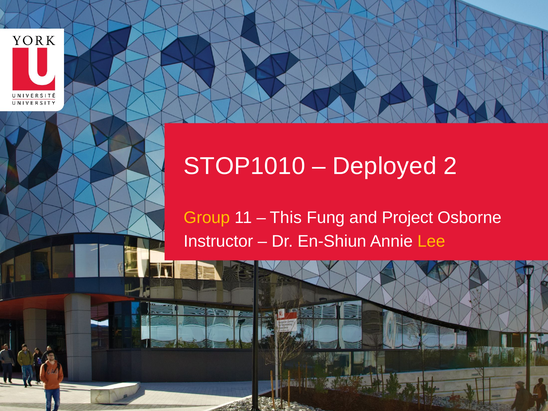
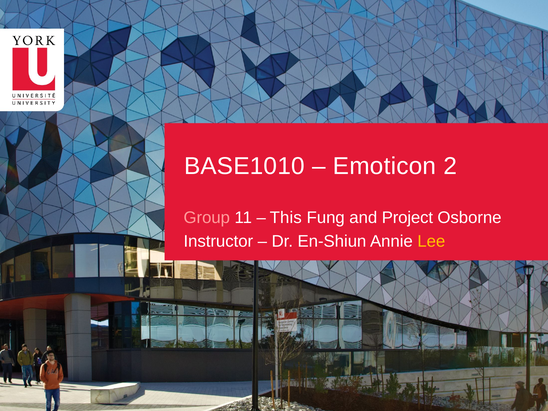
STOP1010: STOP1010 -> BASE1010
Deployed: Deployed -> Emoticon
Group colour: yellow -> pink
